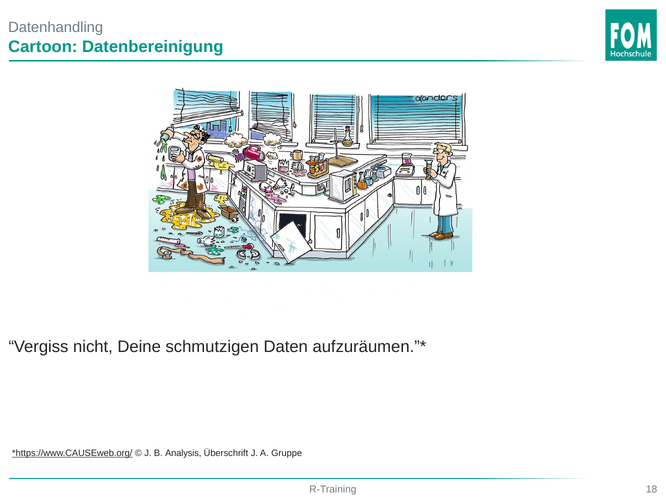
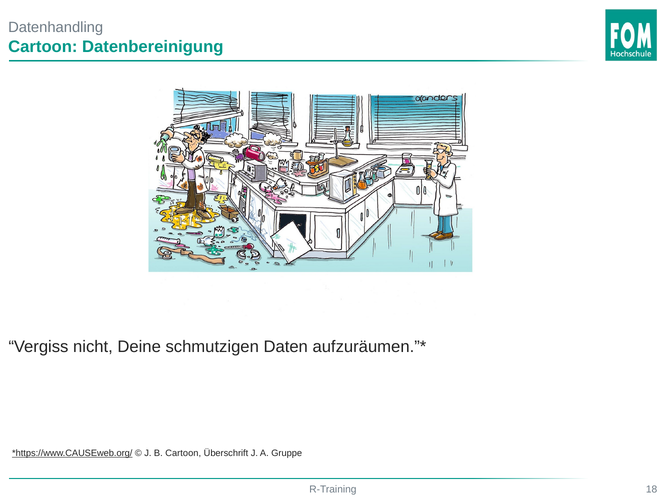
B Analysis: Analysis -> Cartoon
